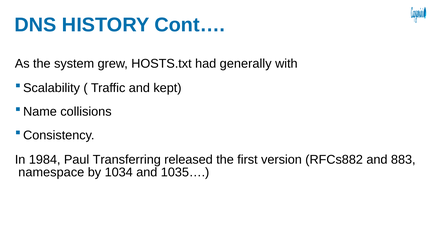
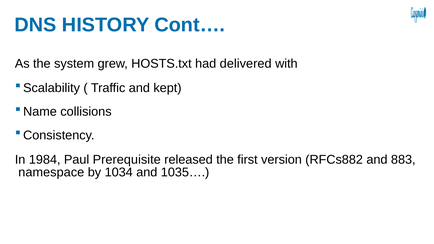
generally: generally -> delivered
Transferring: Transferring -> Prerequisite
